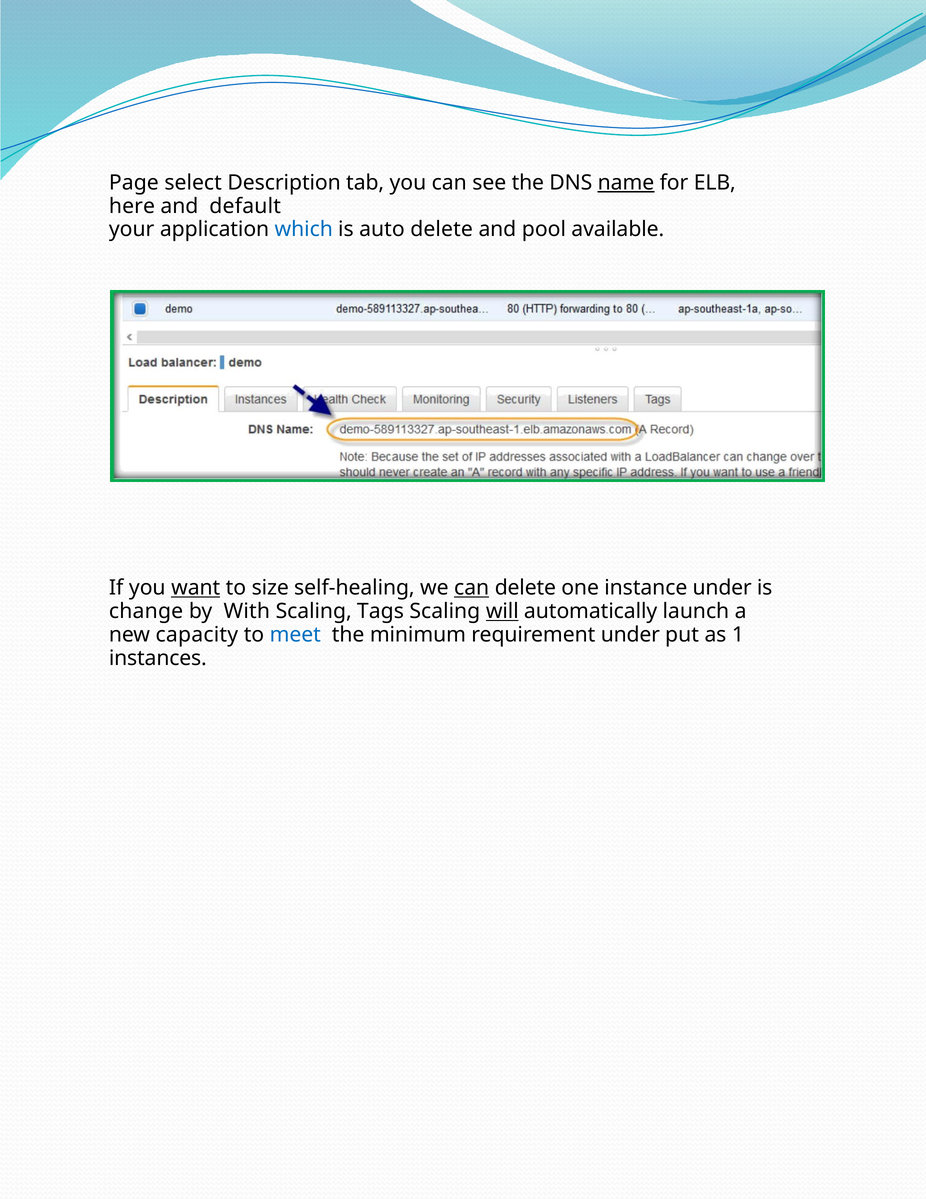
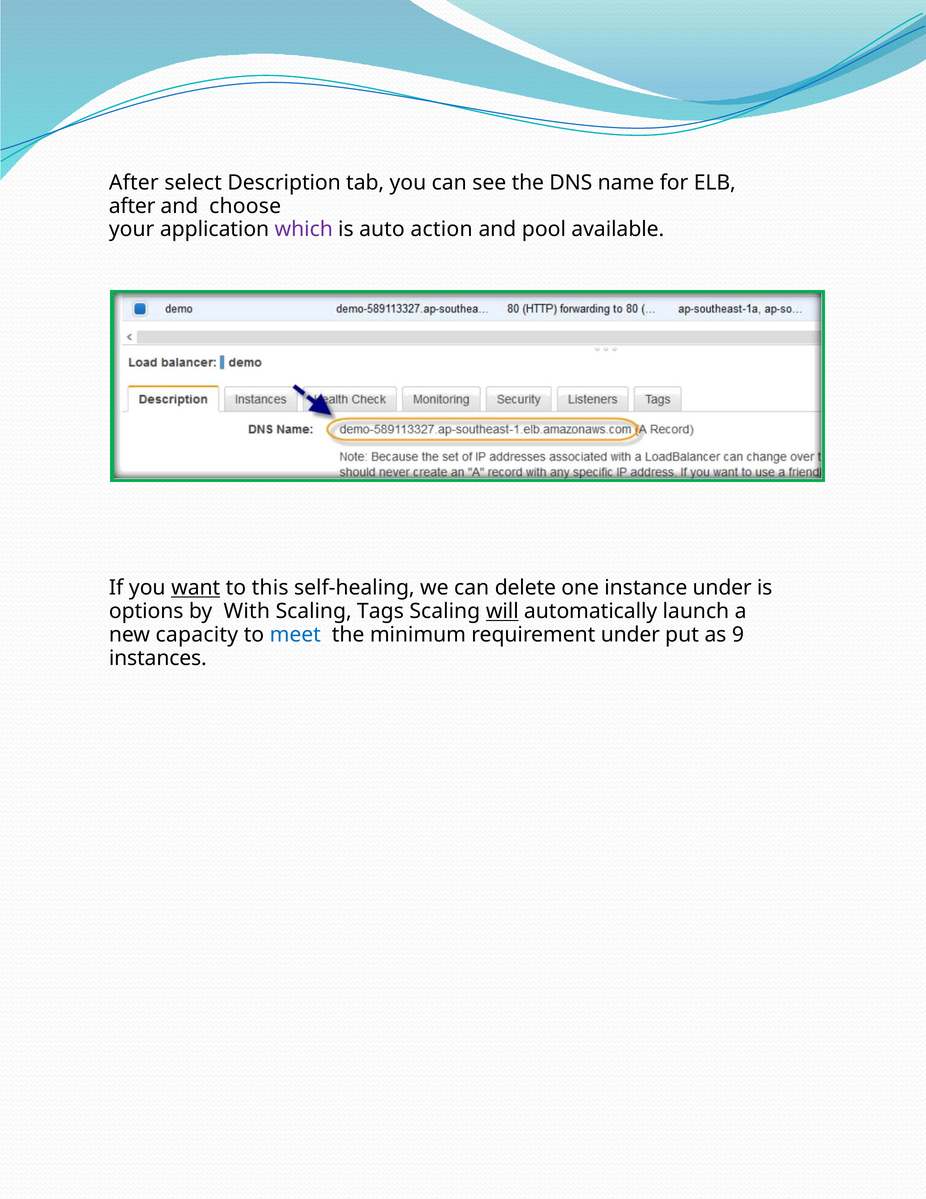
Page at (134, 183): Page -> After
name underline: present -> none
here at (132, 206): here -> after
default: default -> choose
which colour: blue -> purple
auto delete: delete -> action
size: size -> this
can at (472, 588) underline: present -> none
change: change -> options
1: 1 -> 9
